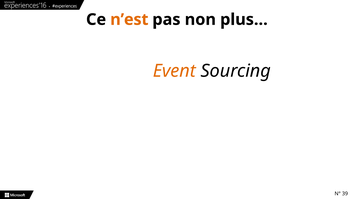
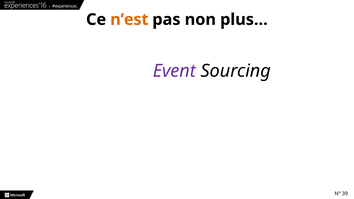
Event colour: orange -> purple
